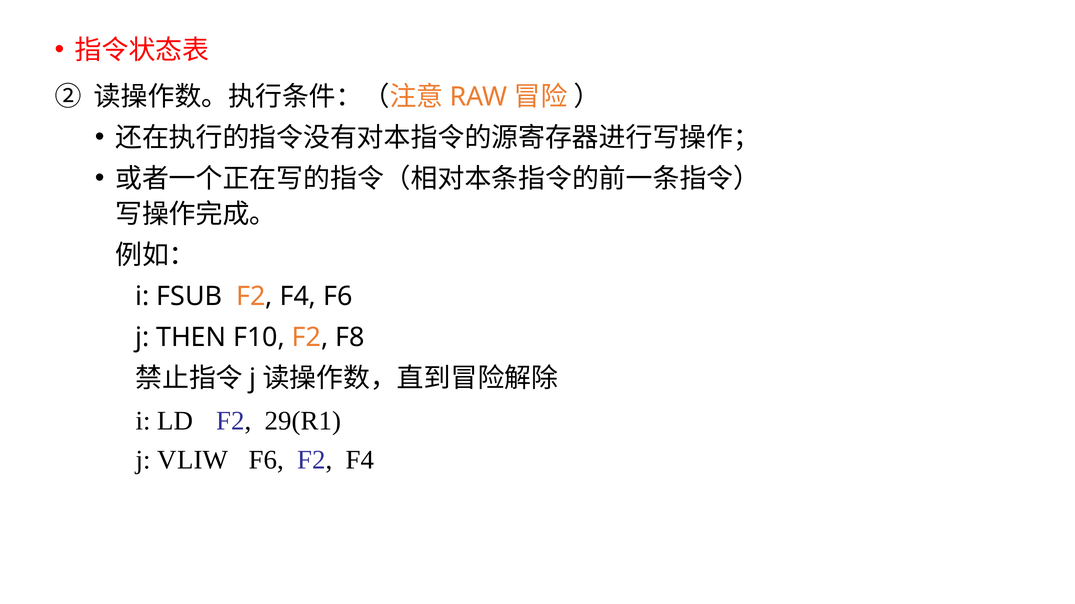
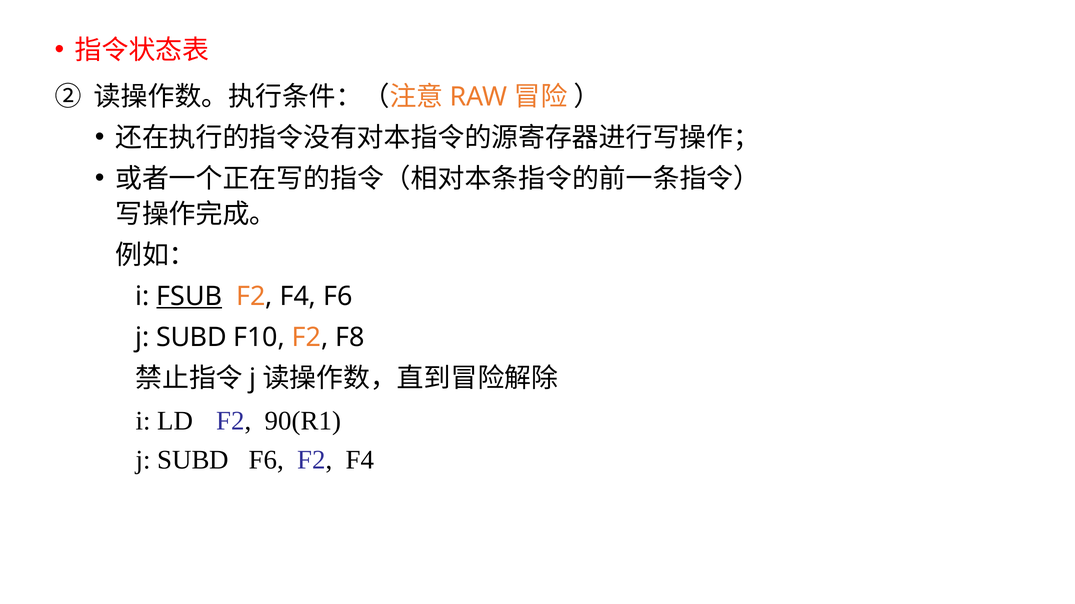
FSUB underline: none -> present
THEN at (191, 338): THEN -> SUBD
29(R1: 29(R1 -> 90(R1
VLIW at (193, 460): VLIW -> SUBD
